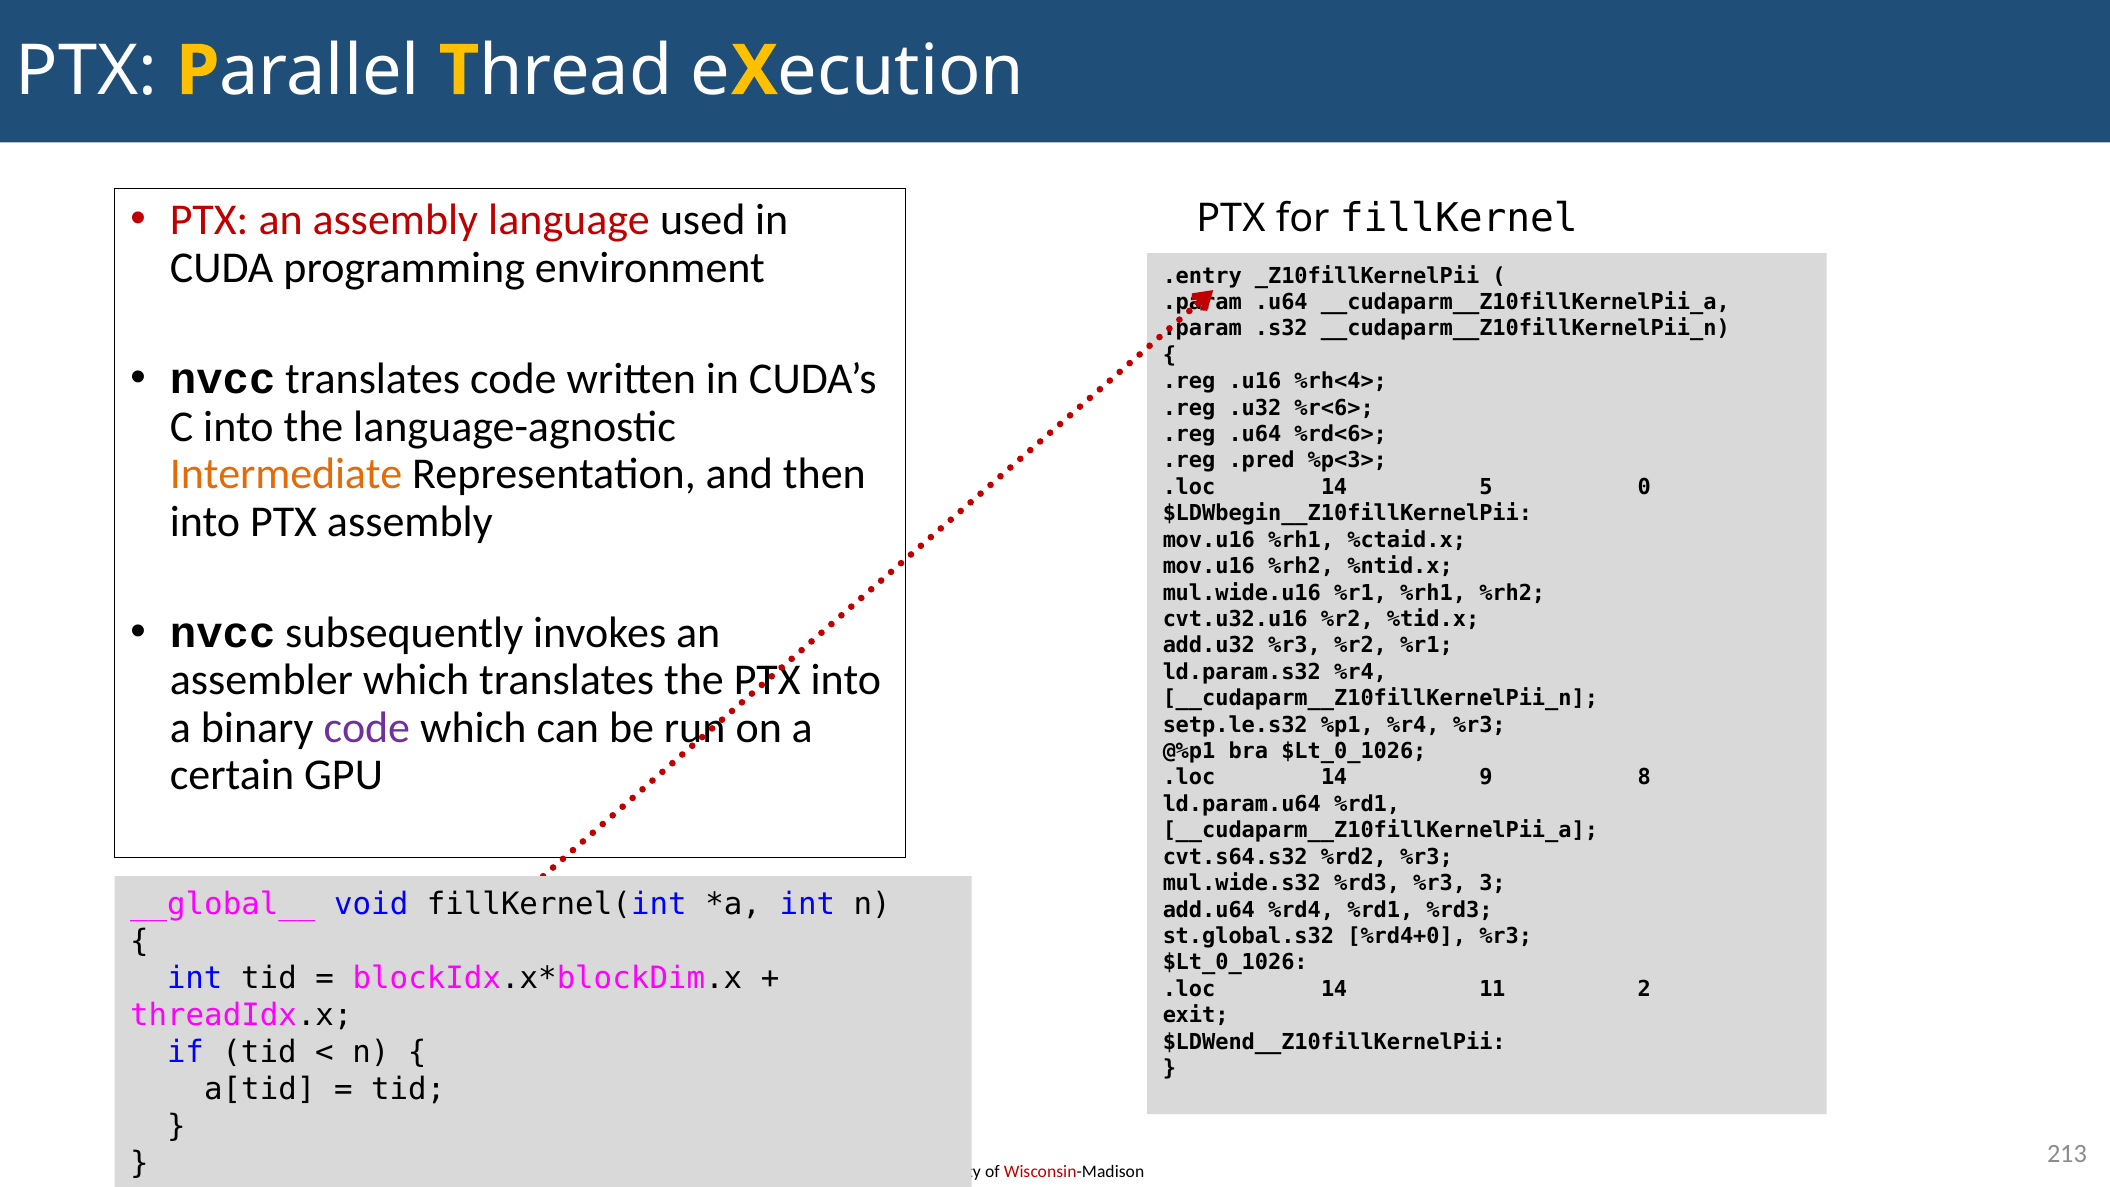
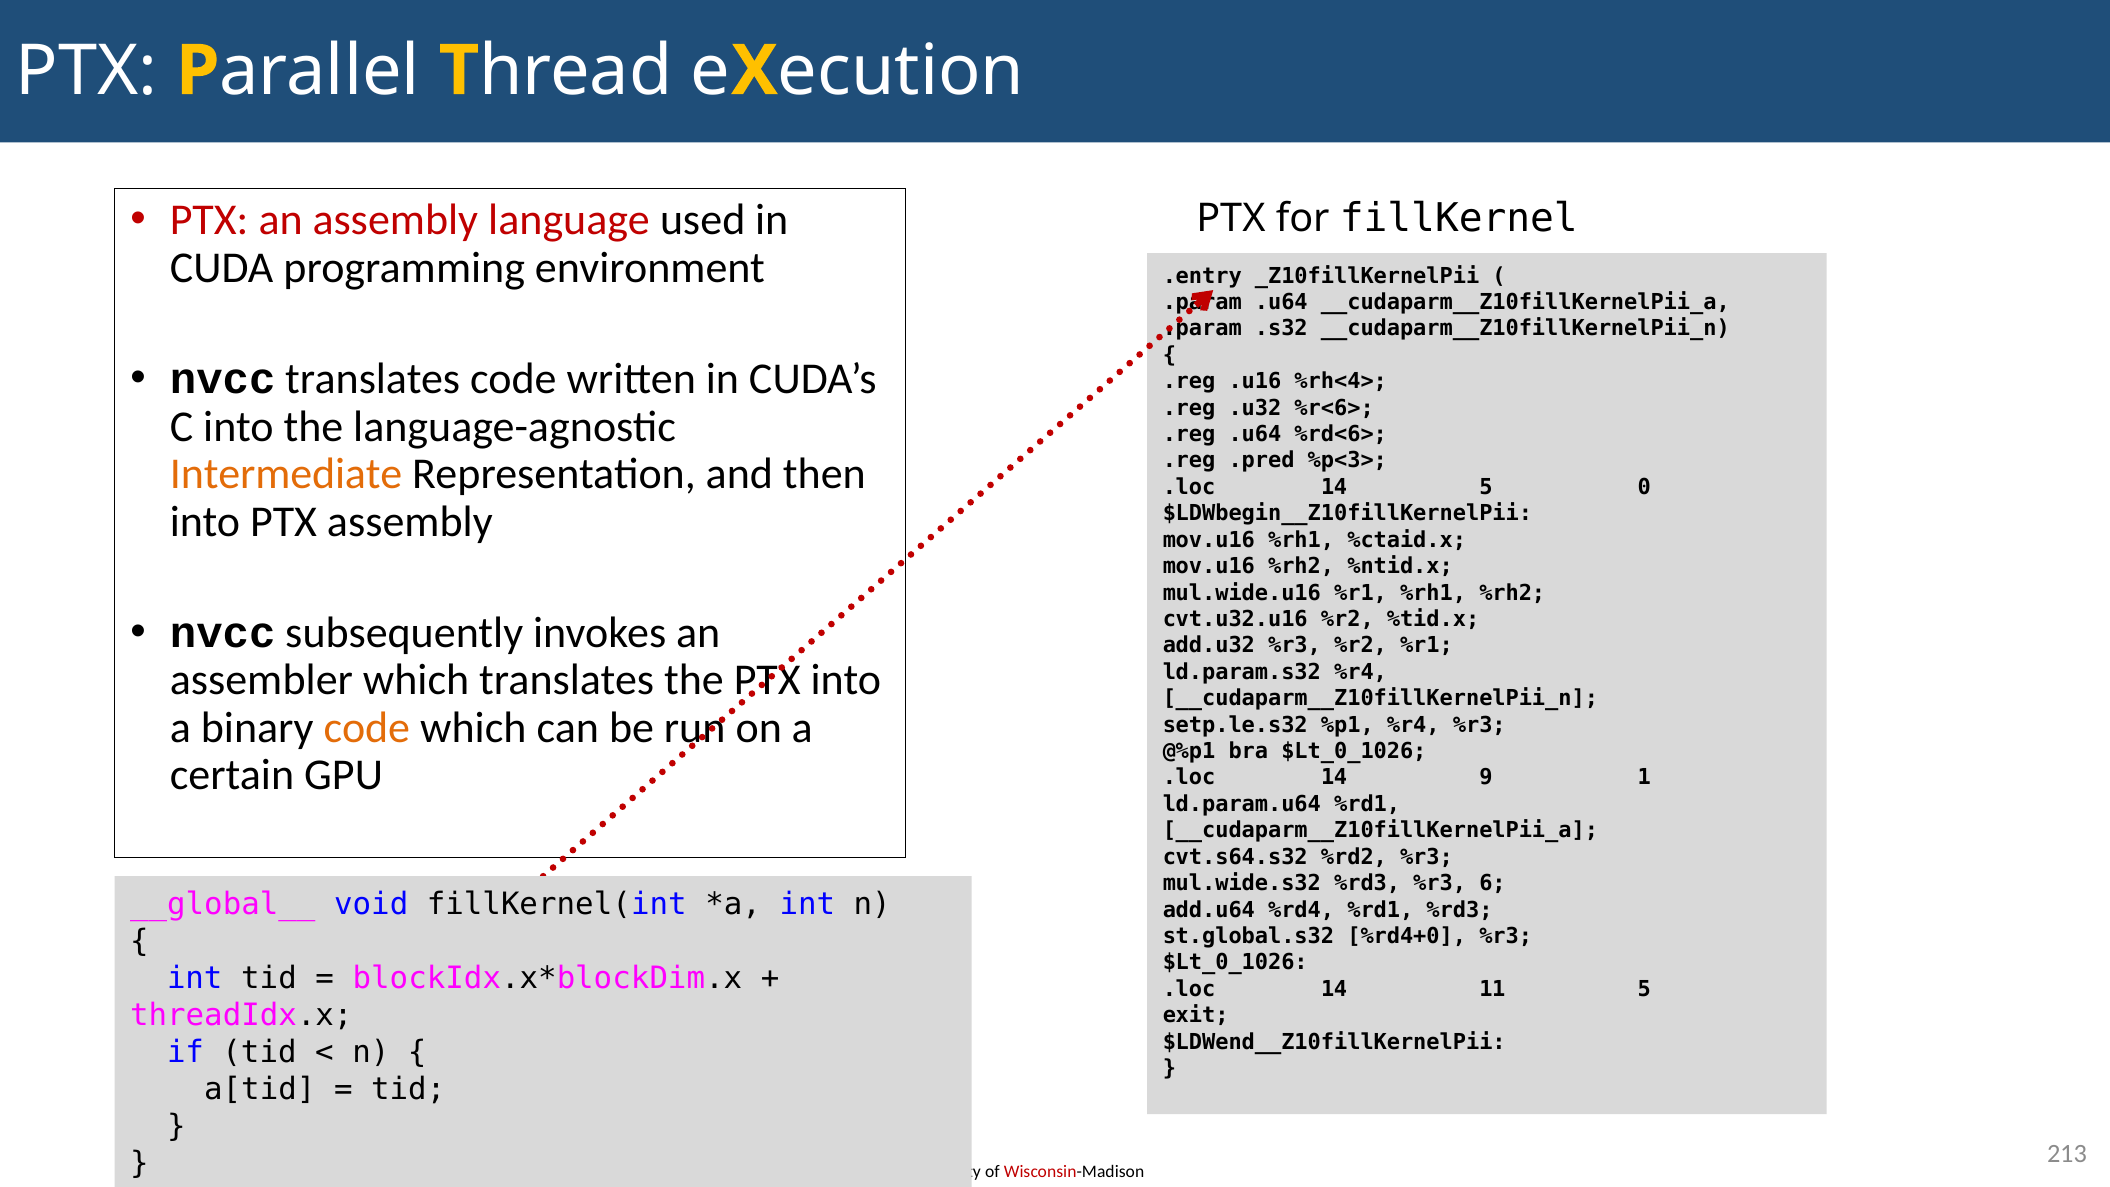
code at (367, 728) colour: purple -> orange
8: 8 -> 1
3: 3 -> 6
11 2: 2 -> 5
